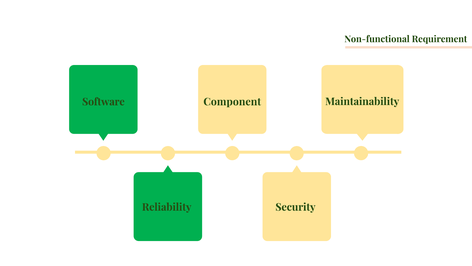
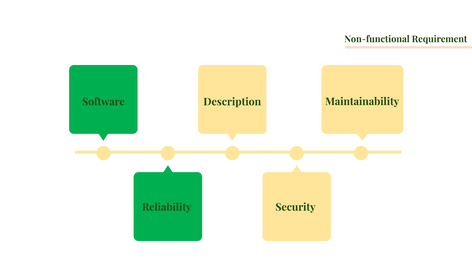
Component: Component -> Description
